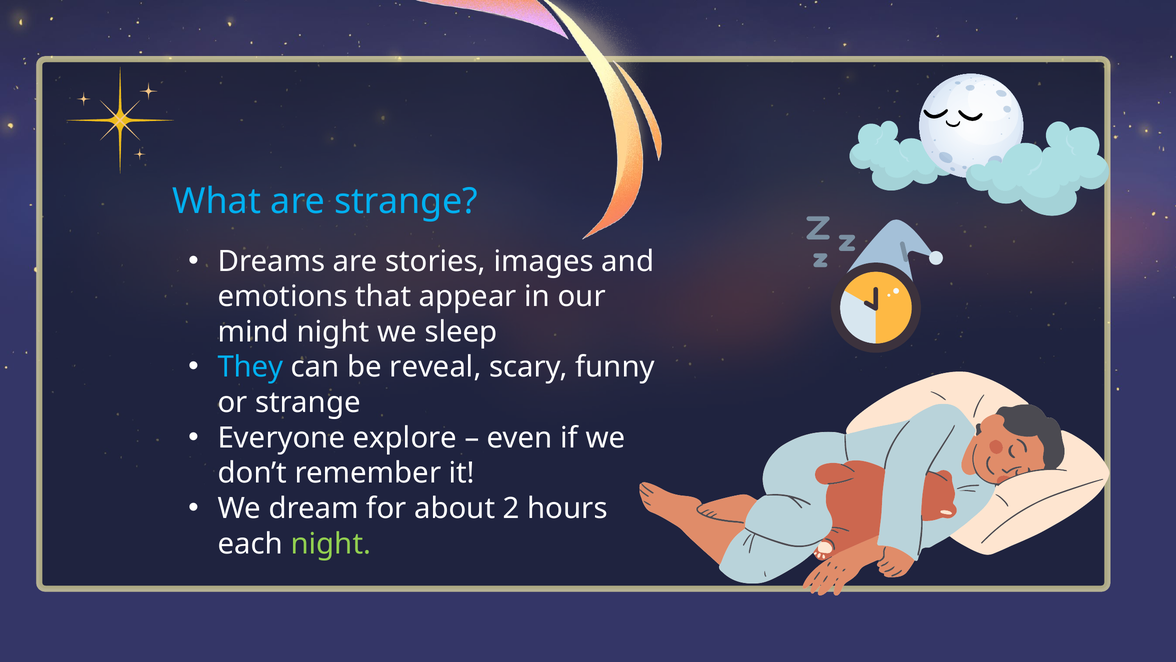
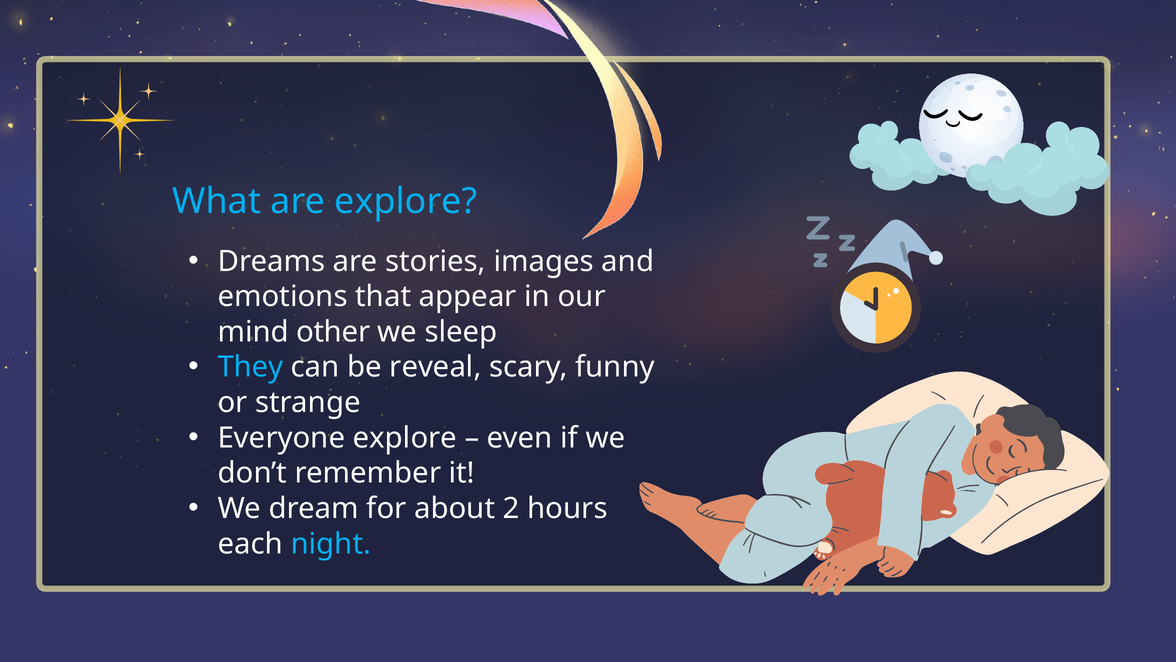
are strange: strange -> explore
mind night: night -> other
night at (331, 543) colour: light green -> light blue
